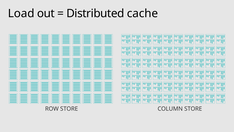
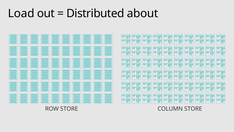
cache: cache -> about
